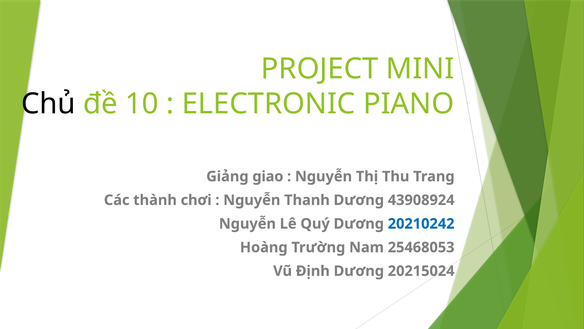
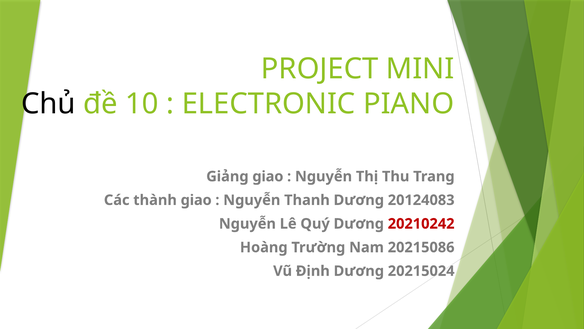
thành chơi: chơi -> giao
43908924: 43908924 -> 20124083
20210242 colour: blue -> red
25468053: 25468053 -> 20215086
